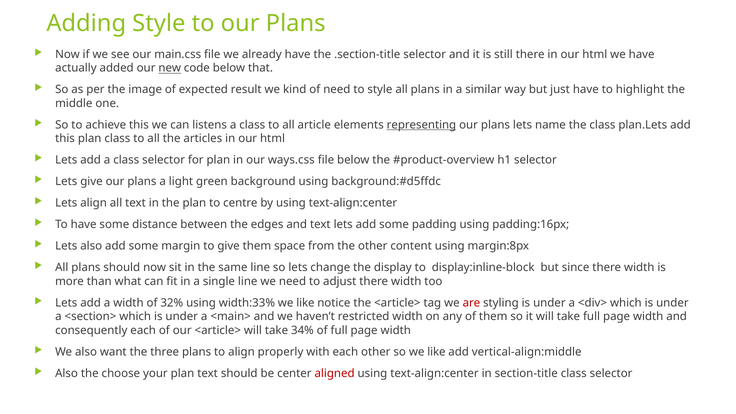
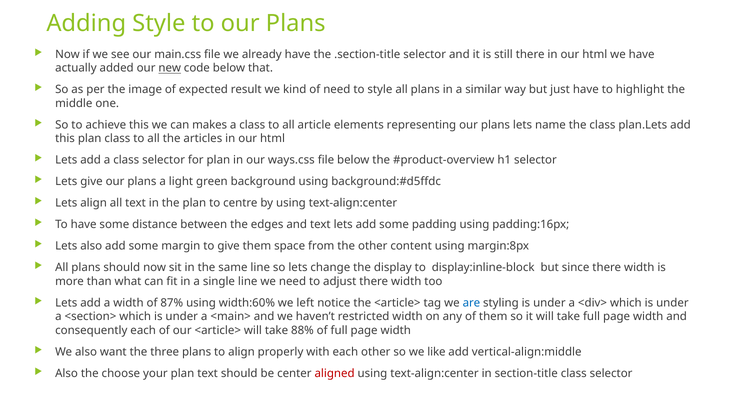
listens: listens -> makes
representing underline: present -> none
32%: 32% -> 87%
width:33%: width:33% -> width:60%
like at (305, 303): like -> left
are colour: red -> blue
34%: 34% -> 88%
